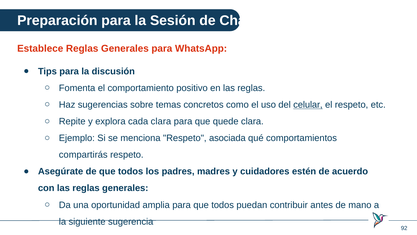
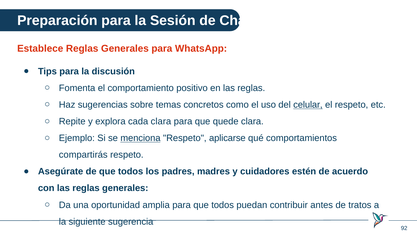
menciona underline: none -> present
asociada: asociada -> aplicarse
mano: mano -> tratos
